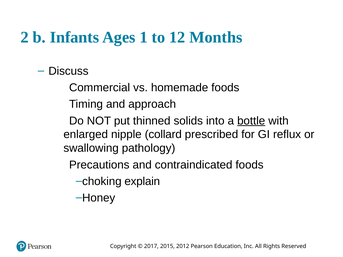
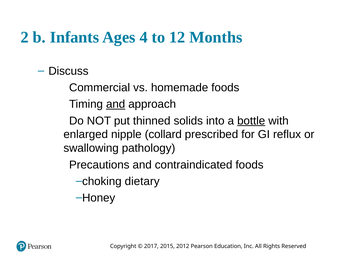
1: 1 -> 4
and at (116, 104) underline: none -> present
explain: explain -> dietary
